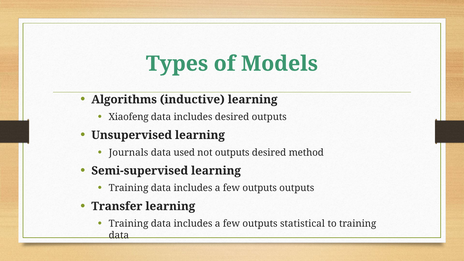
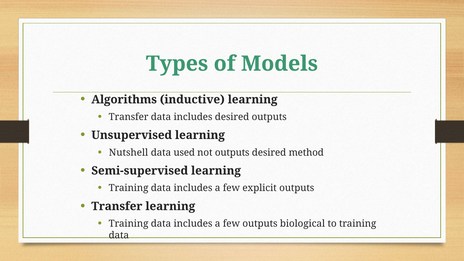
Xiaofeng at (129, 117): Xiaofeng -> Transfer
Journals: Journals -> Nutshell
outputs at (260, 188): outputs -> explicit
statistical: statistical -> biological
